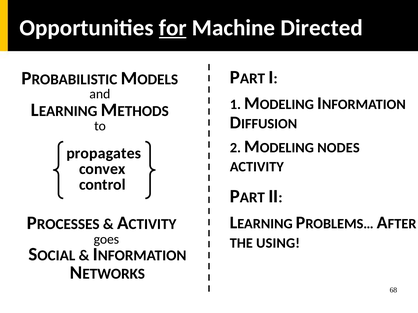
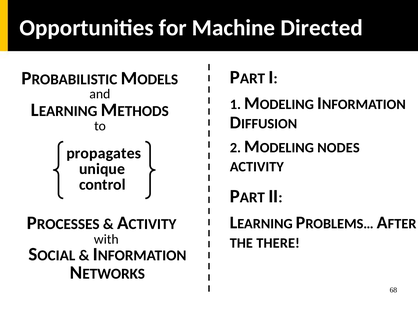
for underline: present -> none
convex: convex -> unique
goes: goes -> with
USING: USING -> THERE
